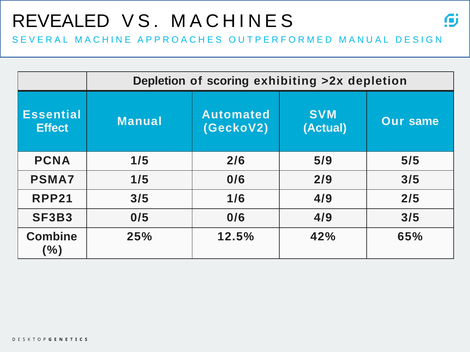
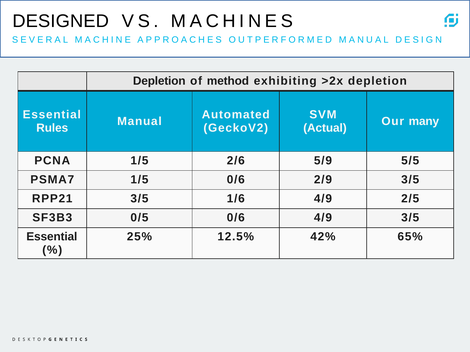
REVEALED: REVEALED -> DESIGNED
scoring: scoring -> method
same: same -> many
Effect: Effect -> Rules
Combine at (52, 237): Combine -> Essential
